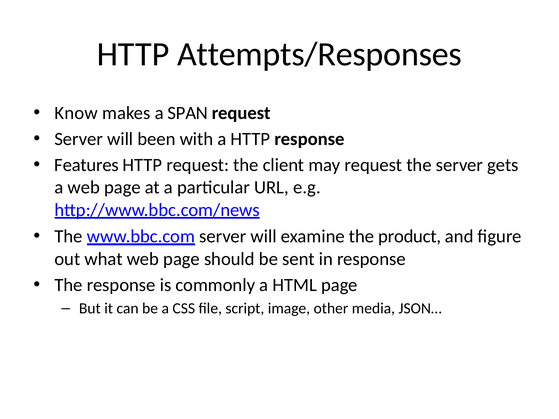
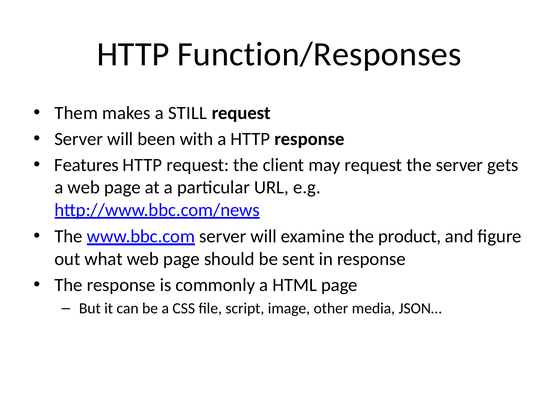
Attempts/Responses: Attempts/Responses -> Function/Responses
Know: Know -> Them
SPAN: SPAN -> STILL
